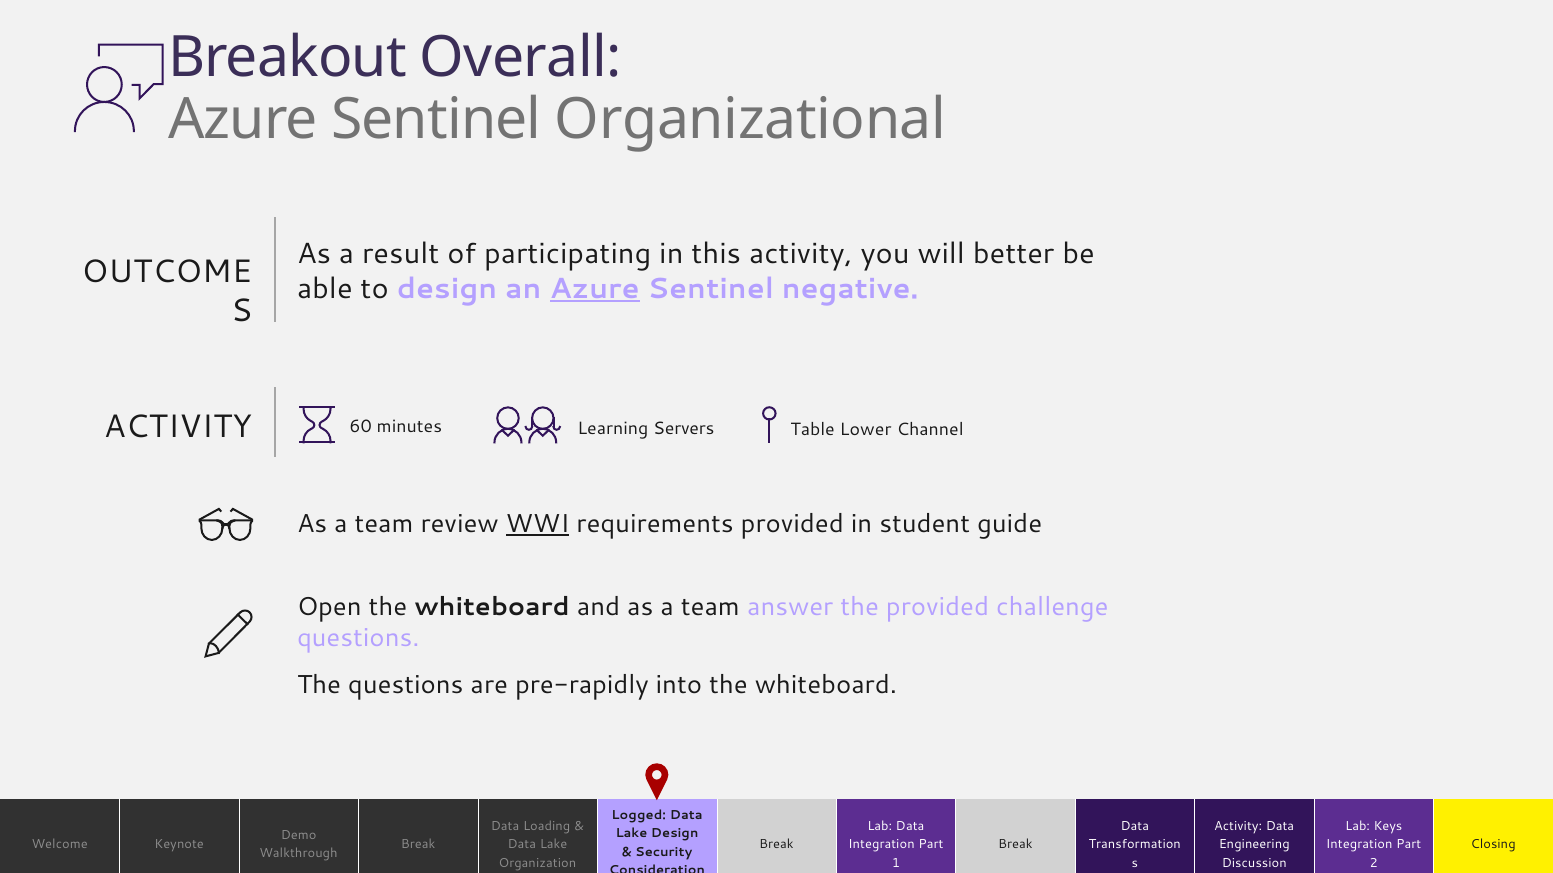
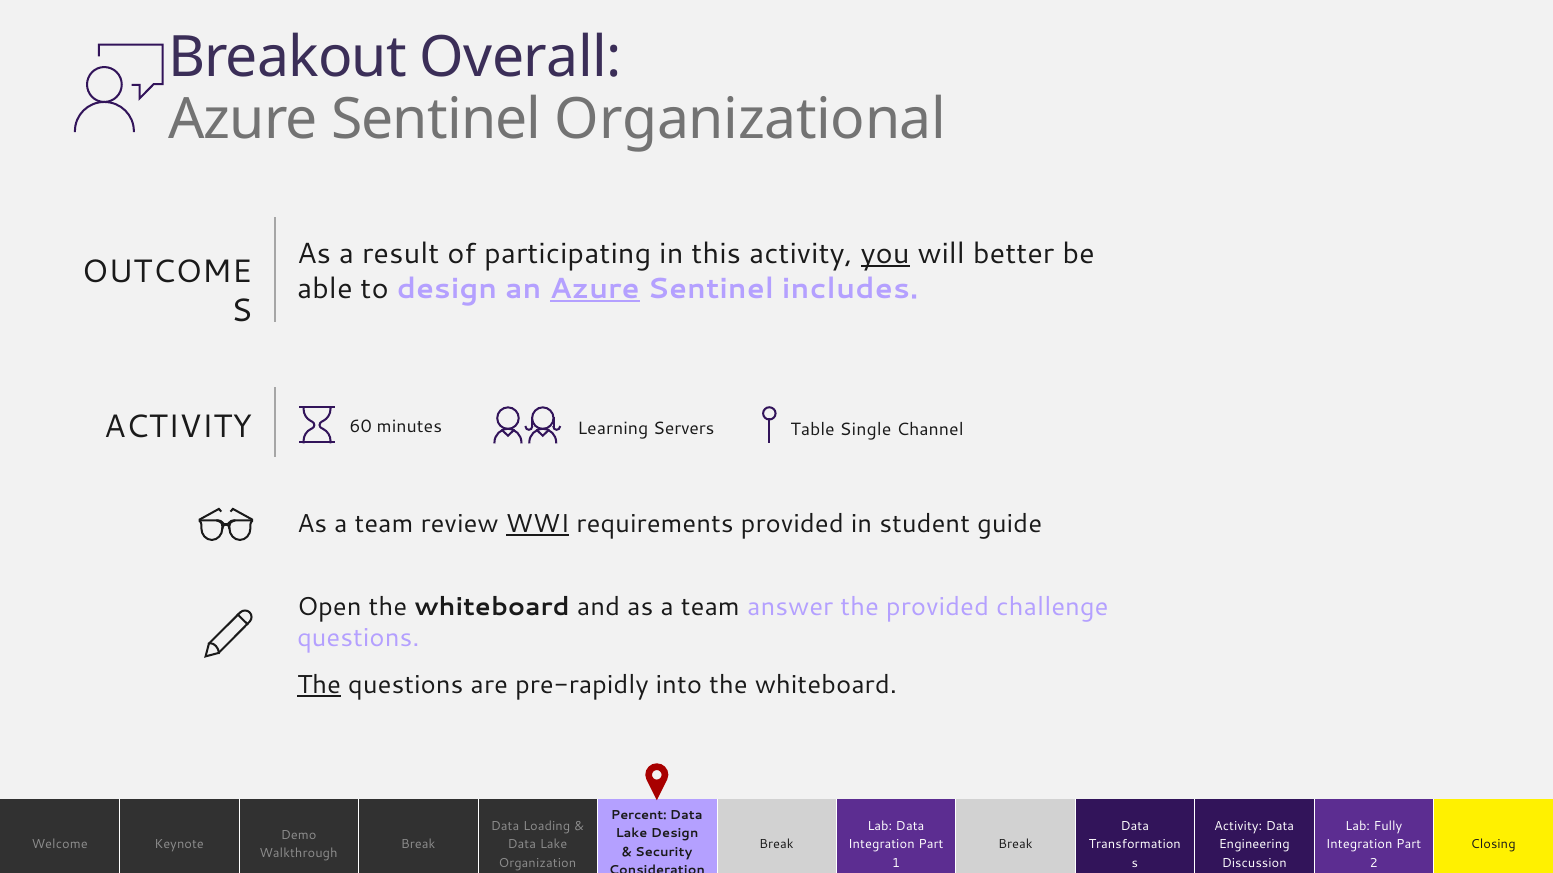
you underline: none -> present
negative: negative -> includes
Lower: Lower -> Single
The at (319, 685) underline: none -> present
Logged: Logged -> Percent
Keys: Keys -> Fully
